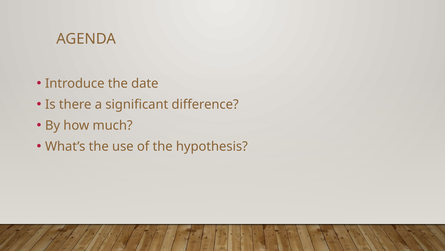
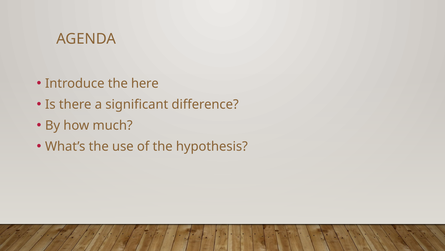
date: date -> here
